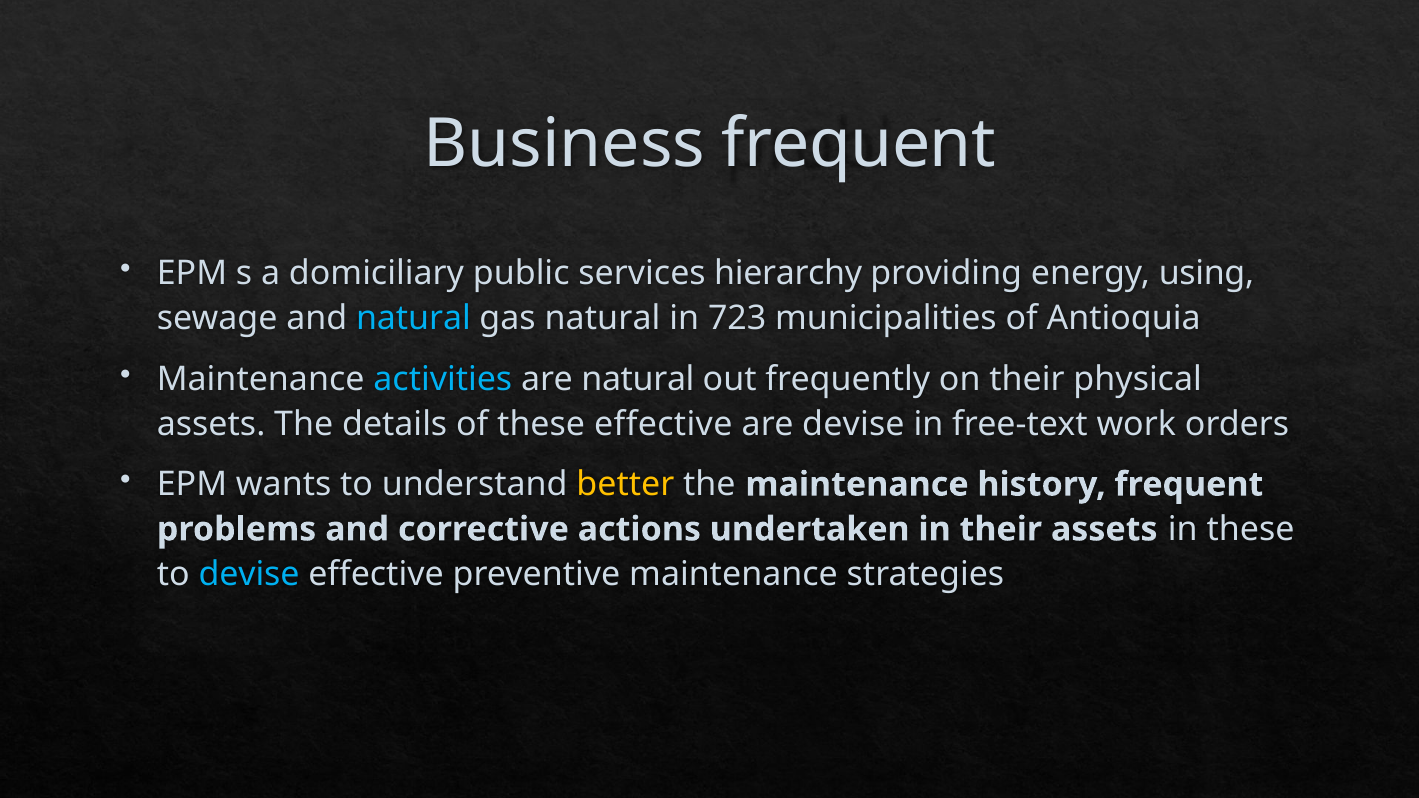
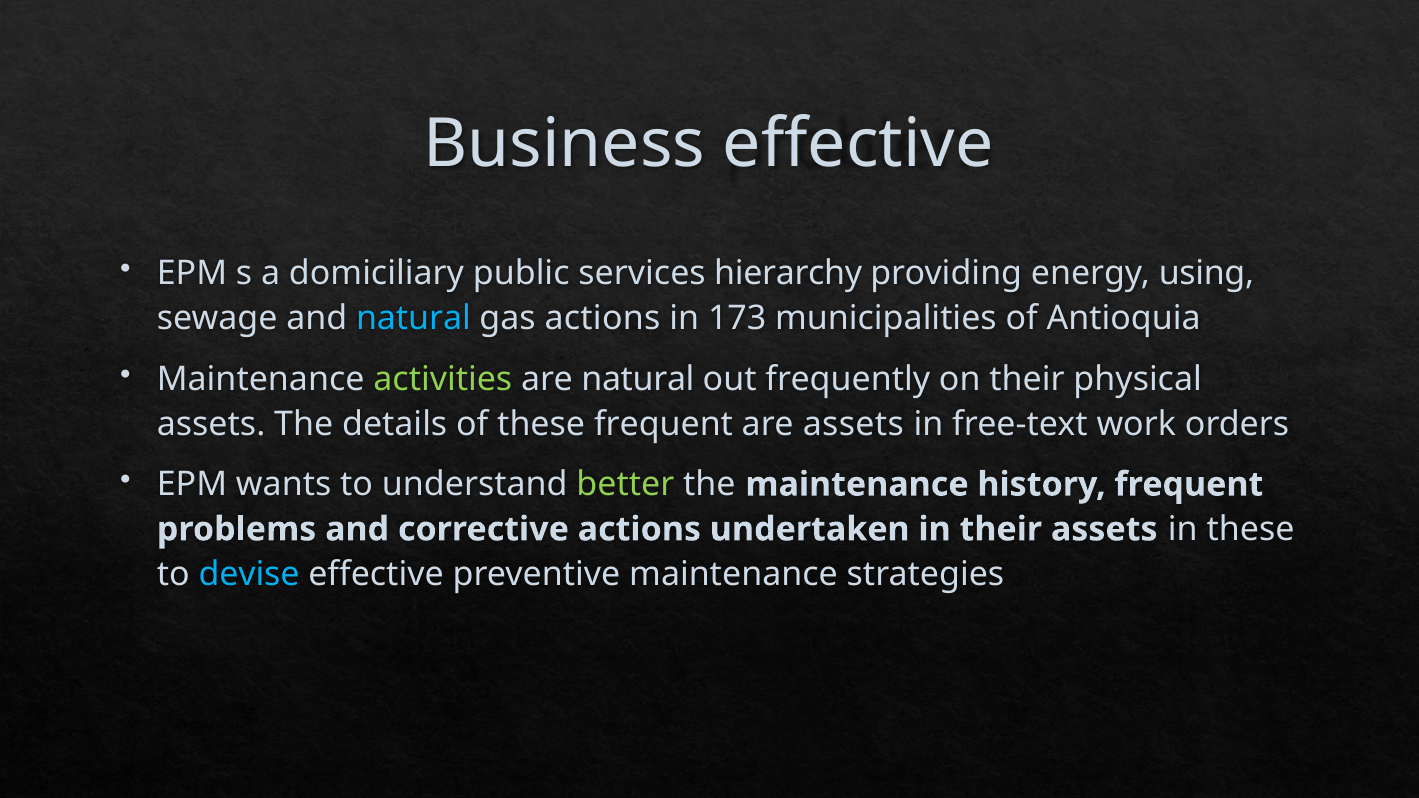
Business frequent: frequent -> effective
gas natural: natural -> actions
723: 723 -> 173
activities colour: light blue -> light green
these effective: effective -> frequent
are devise: devise -> assets
better colour: yellow -> light green
